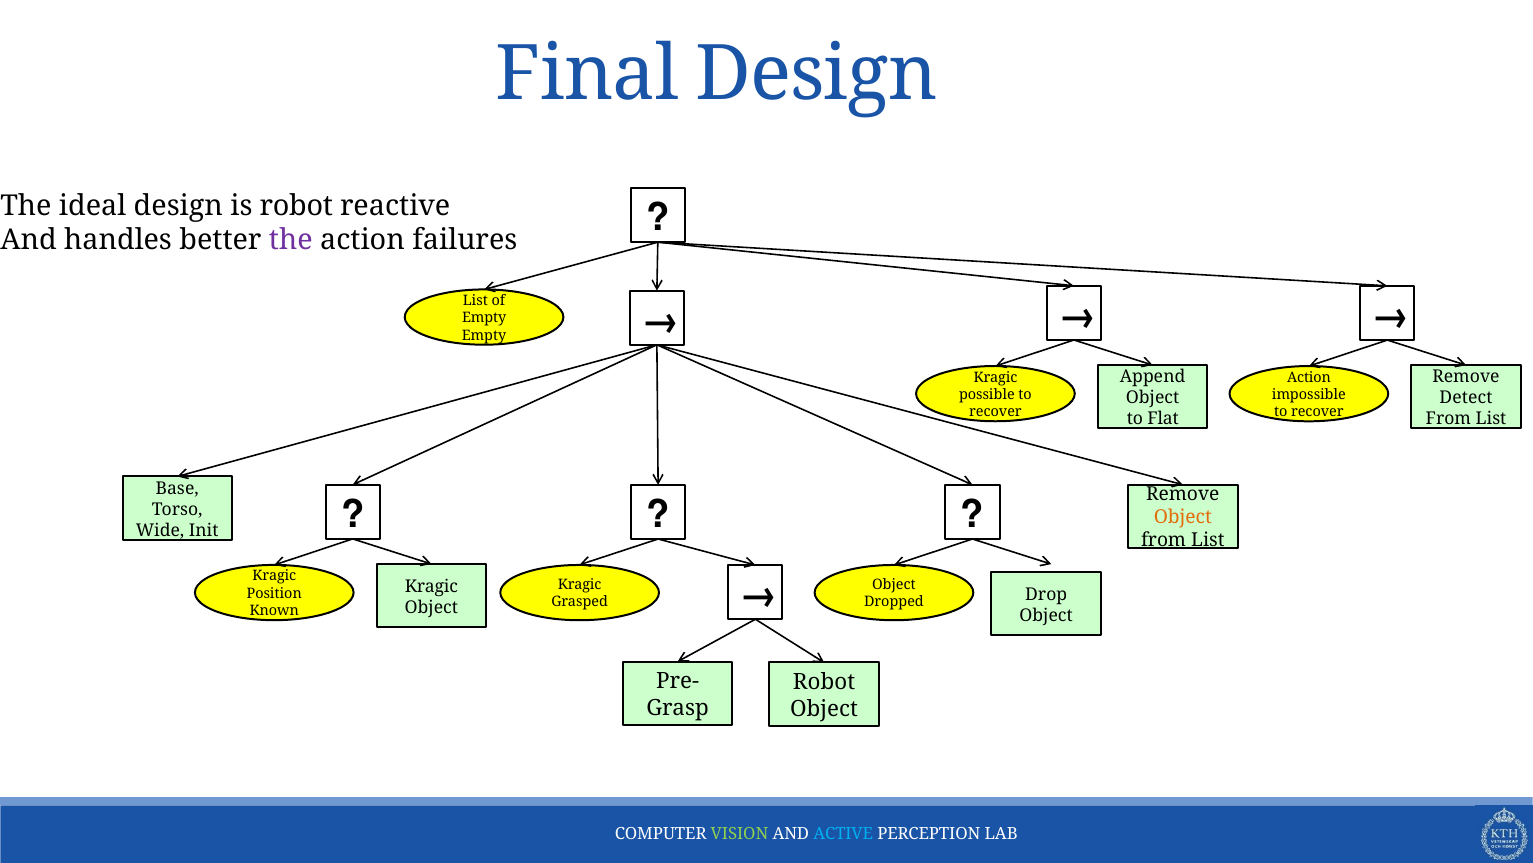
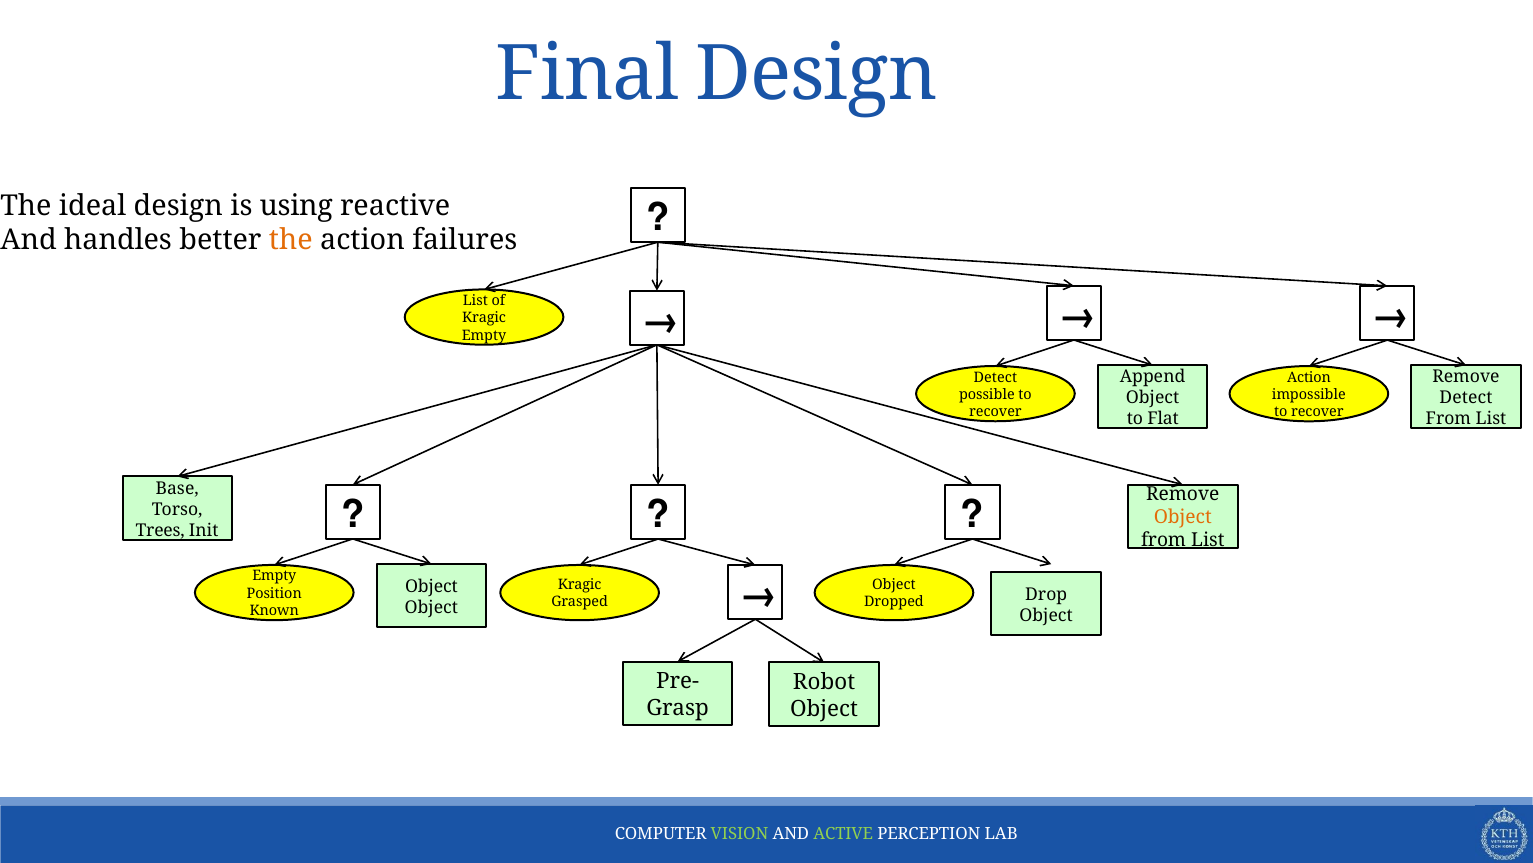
is robot: robot -> using
the at (291, 240) colour: purple -> orange
Empty at (484, 318): Empty -> Kragic
Kragic at (995, 377): Kragic -> Detect
Wide: Wide -> Trees
Kragic at (274, 576): Kragic -> Empty
Kragic at (431, 586): Kragic -> Object
ACTIVE colour: light blue -> light green
